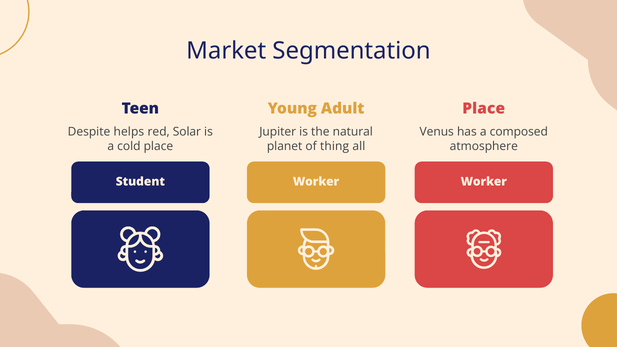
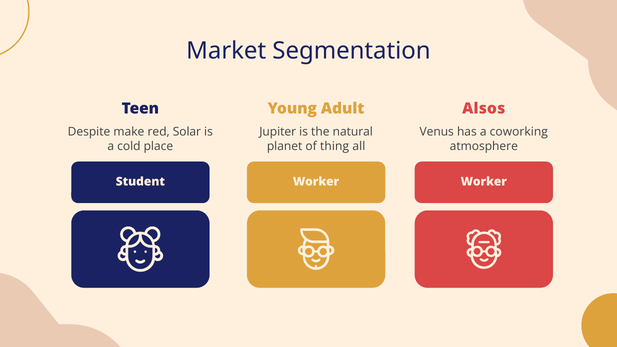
Place at (484, 109): Place -> Alsos
helps: helps -> make
composed: composed -> coworking
